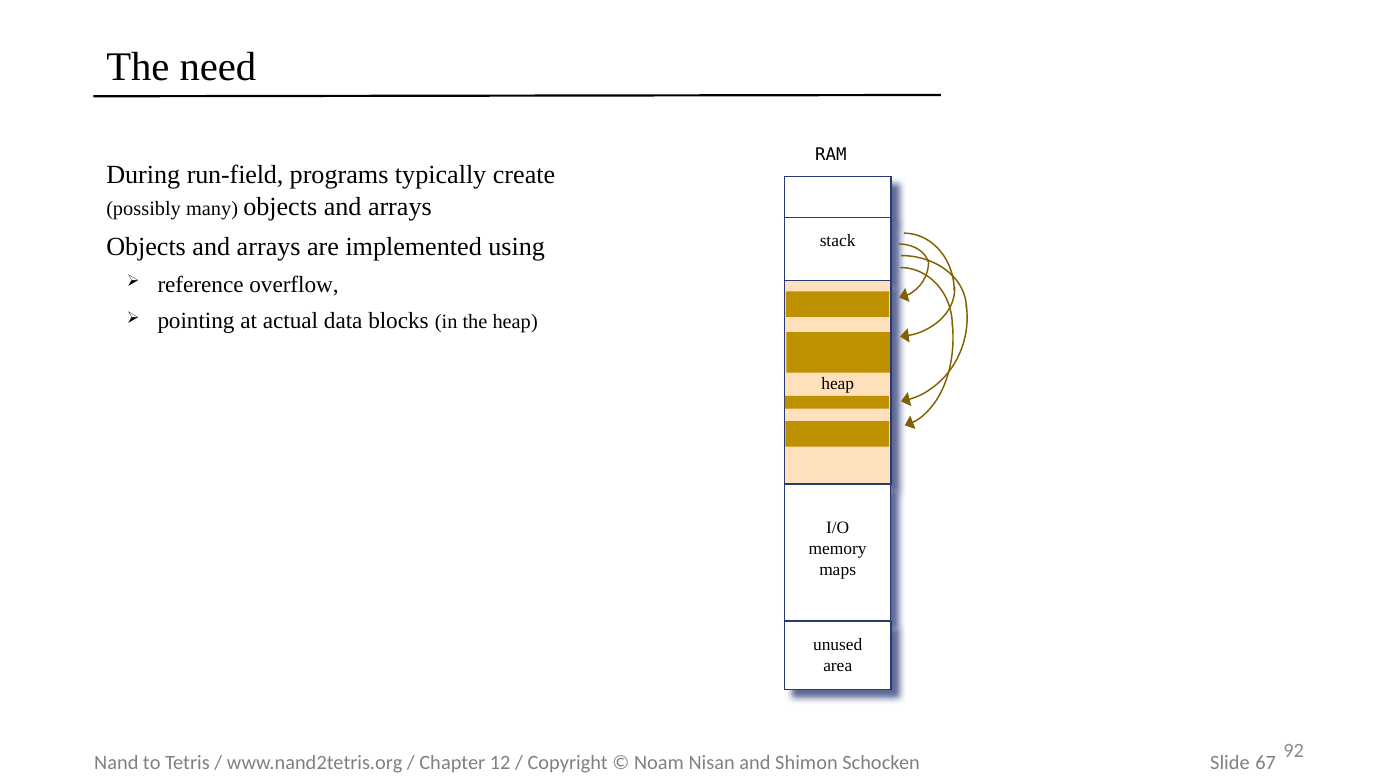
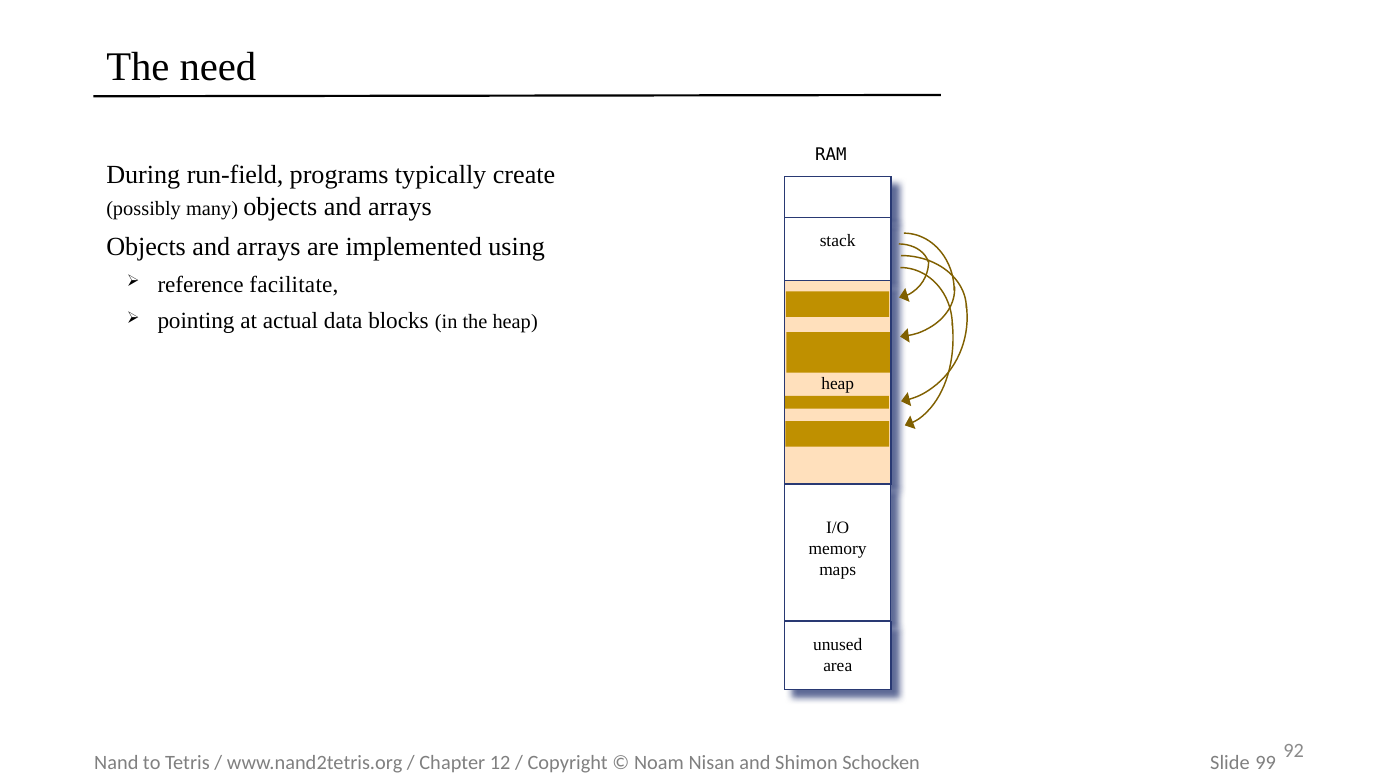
overflow: overflow -> facilitate
67: 67 -> 99
